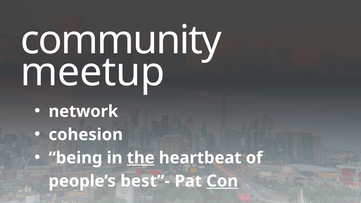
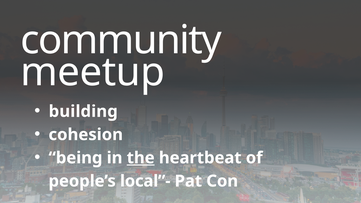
network: network -> building
best”-: best”- -> local”-
Con underline: present -> none
